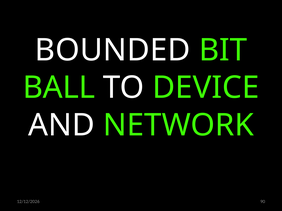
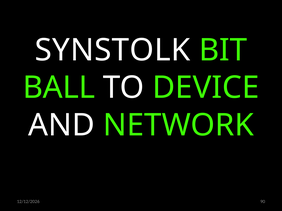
BOUNDED: BOUNDED -> SYNSTOLK
